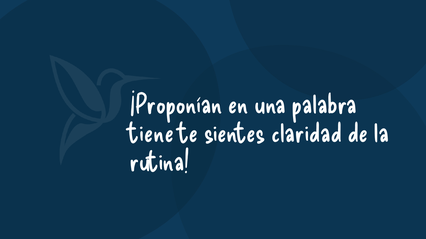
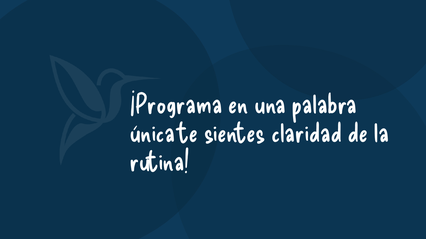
¡Proponían: ¡Proponían -> ¡Programa
tiene: tiene -> única
